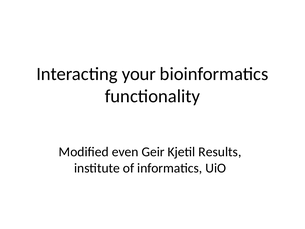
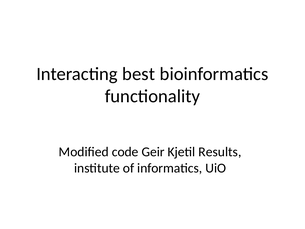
your: your -> best
even: even -> code
